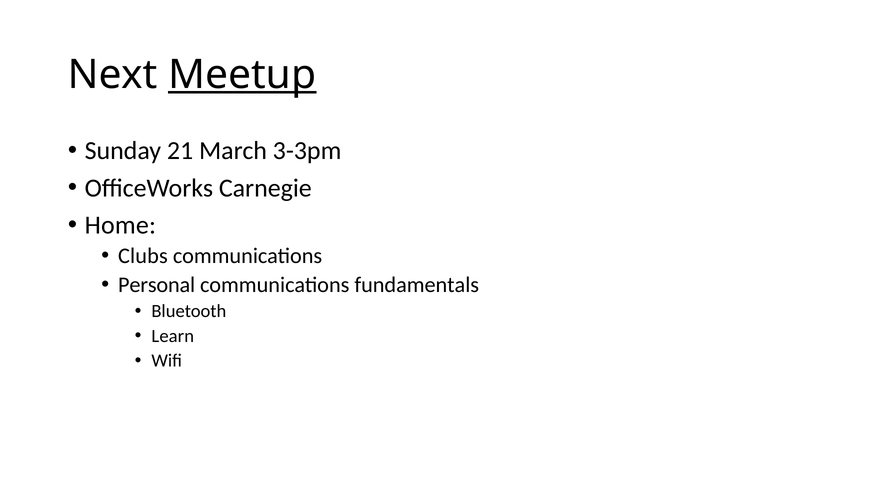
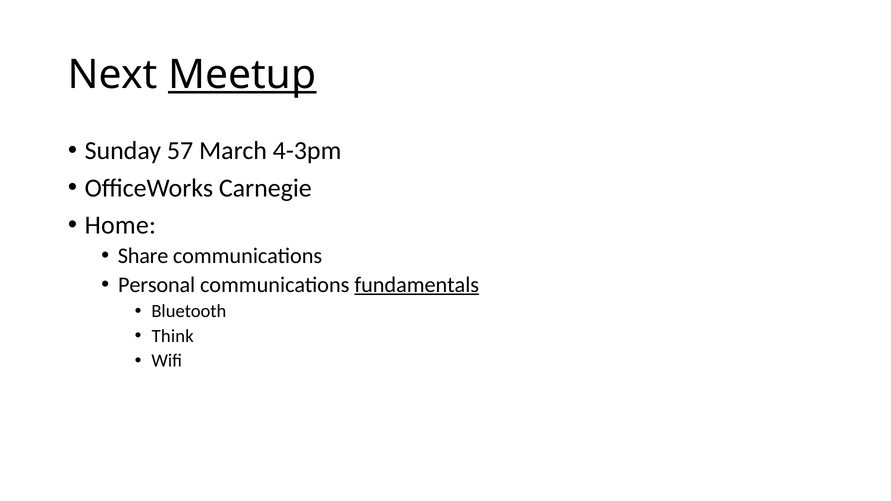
21: 21 -> 57
3-3pm: 3-3pm -> 4-3pm
Clubs: Clubs -> Share
fundamentals underline: none -> present
Learn: Learn -> Think
